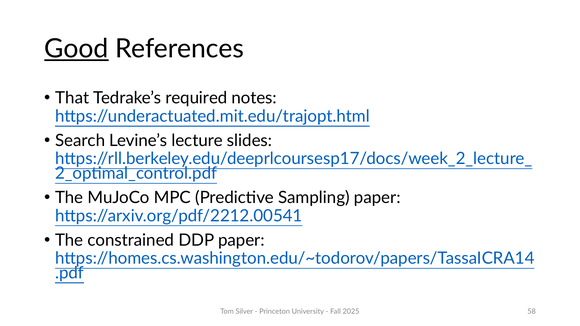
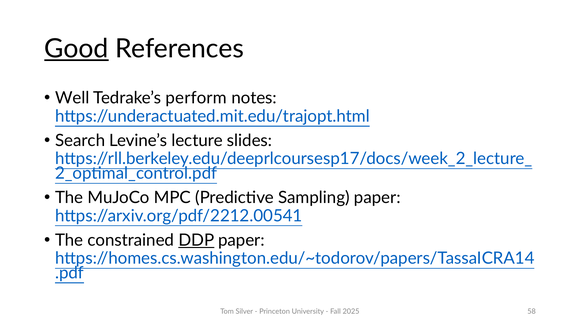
That: That -> Well
required: required -> perform
DDP underline: none -> present
